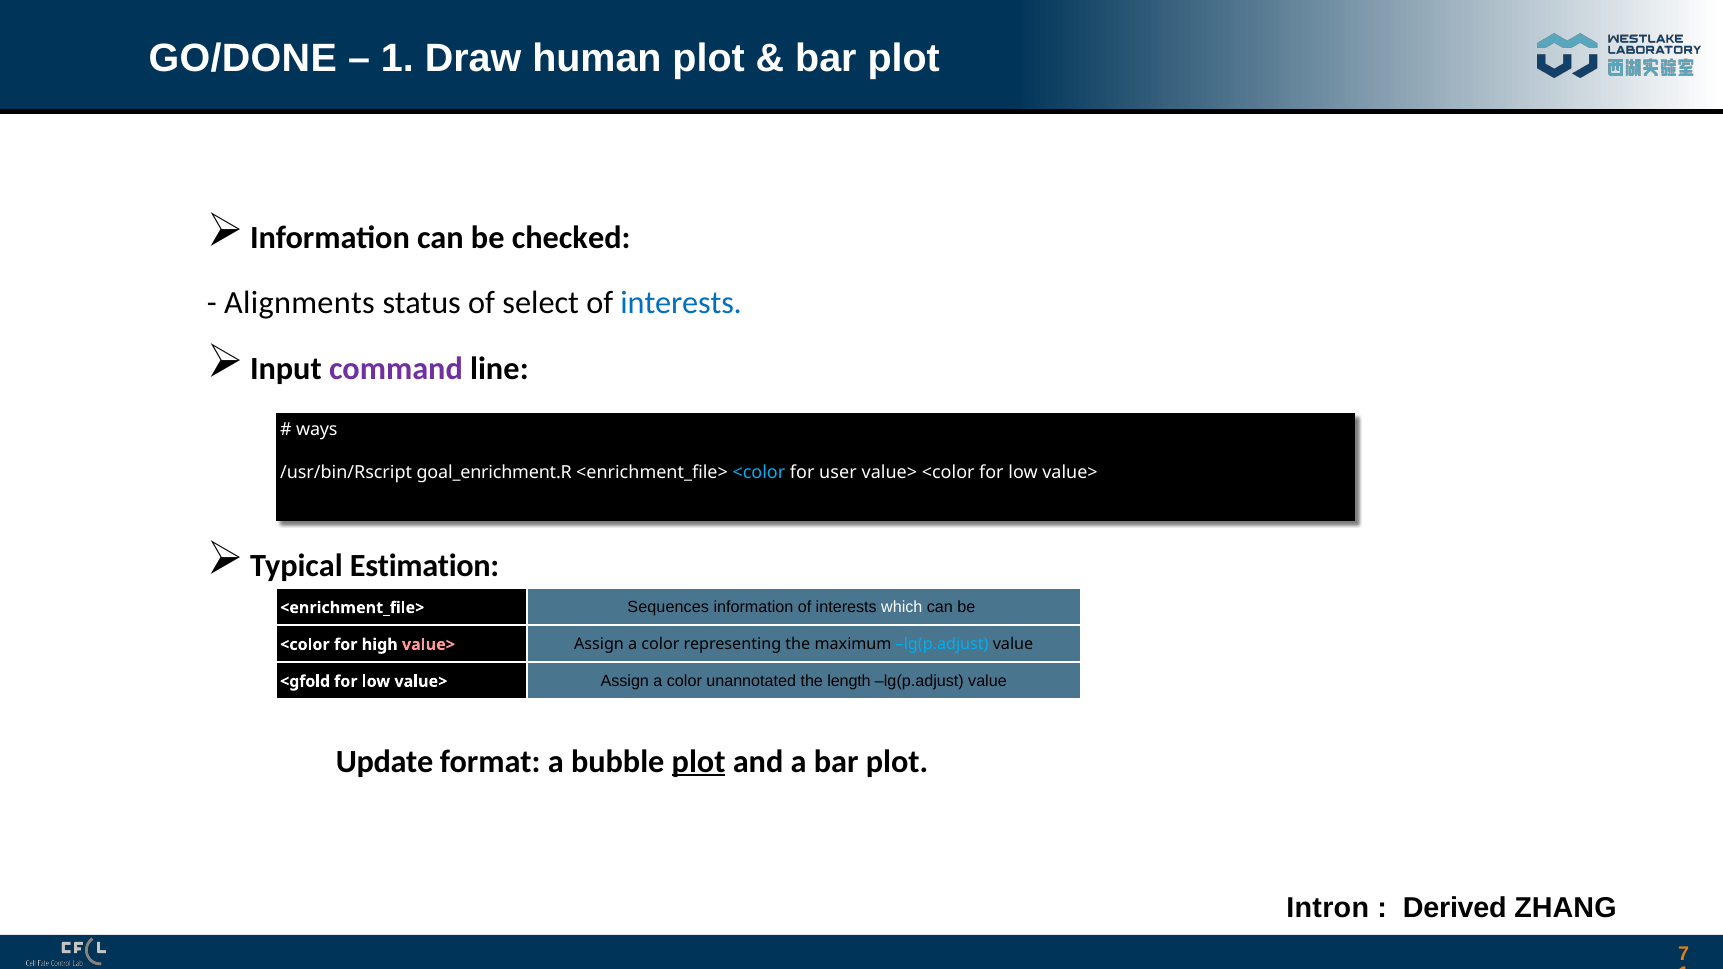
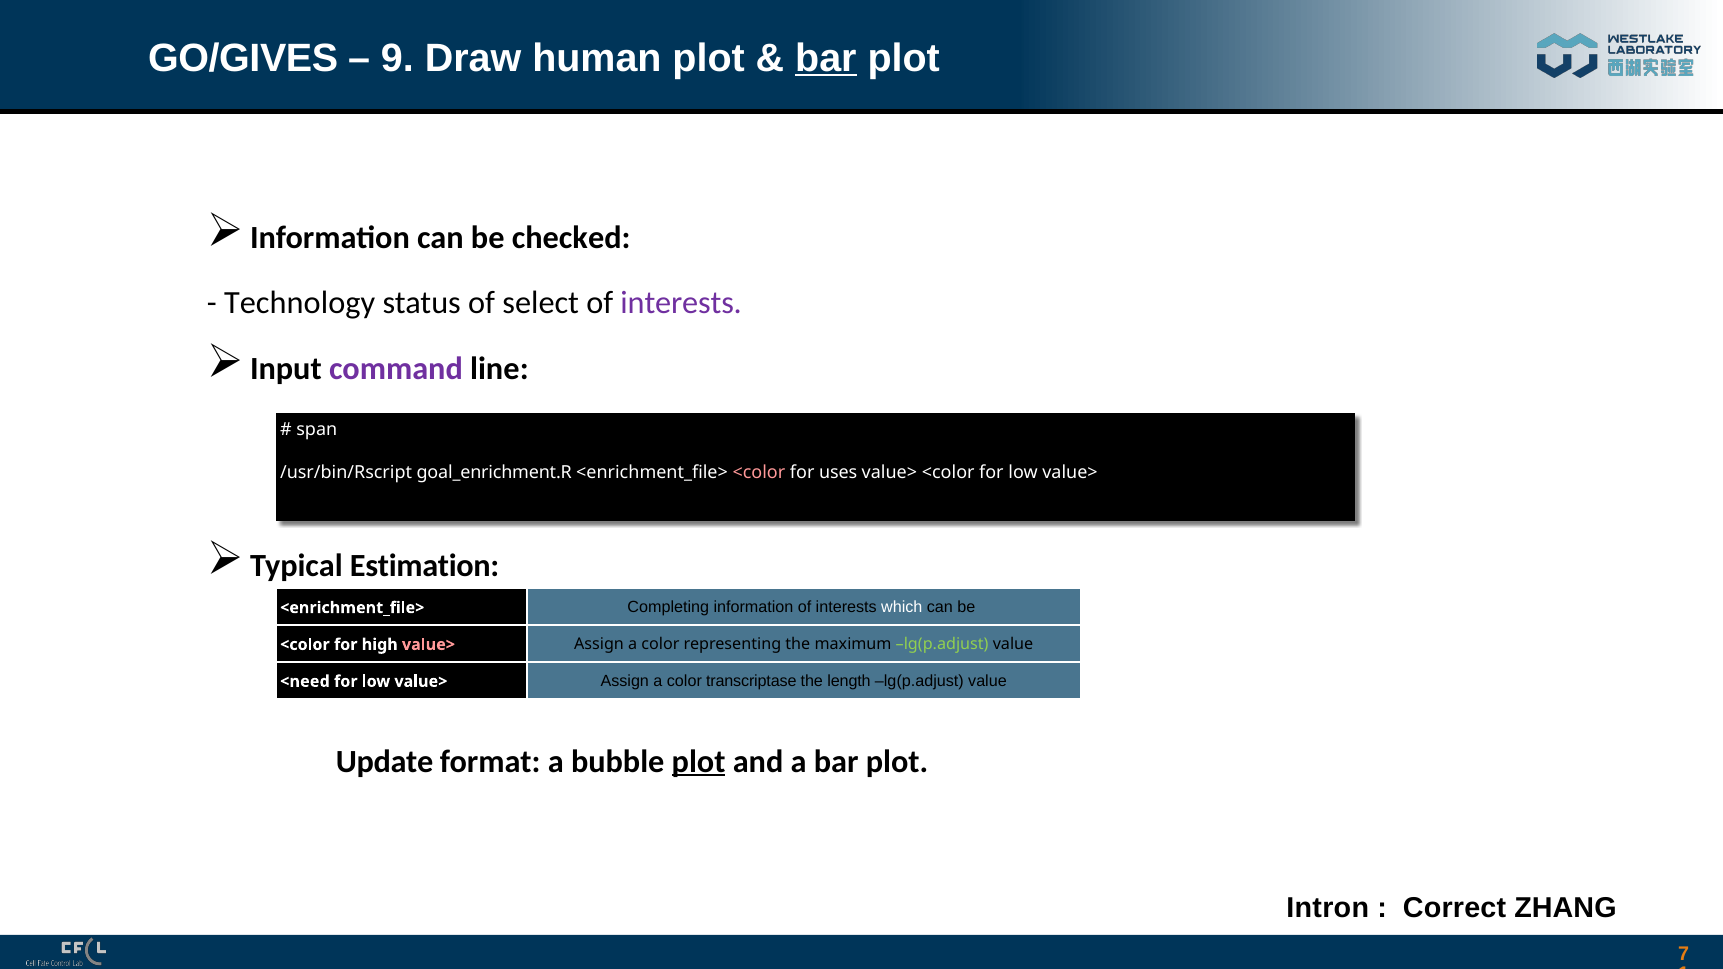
GO/DONE: GO/DONE -> GO/GIVES
1 at (397, 58): 1 -> 9
bar at (826, 58) underline: none -> present
Alignments: Alignments -> Technology
interests at (681, 303) colour: blue -> purple
ways: ways -> span
<color at (759, 473) colour: light blue -> pink
user: user -> uses
Sequences: Sequences -> Completing
lg(p.adjust at (942, 645) colour: light blue -> light green
<gfold: <gfold -> <need
unannotated: unannotated -> transcriptase
Derived: Derived -> Correct
